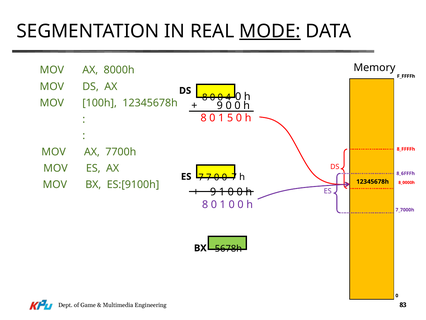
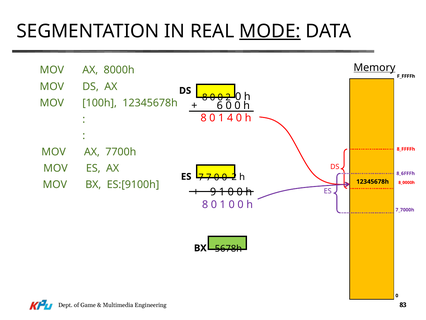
Memory underline: none -> present
8 0 0 4: 4 -> 2
9 at (220, 105): 9 -> 6
5: 5 -> 4
7 0 0 7: 7 -> 2
